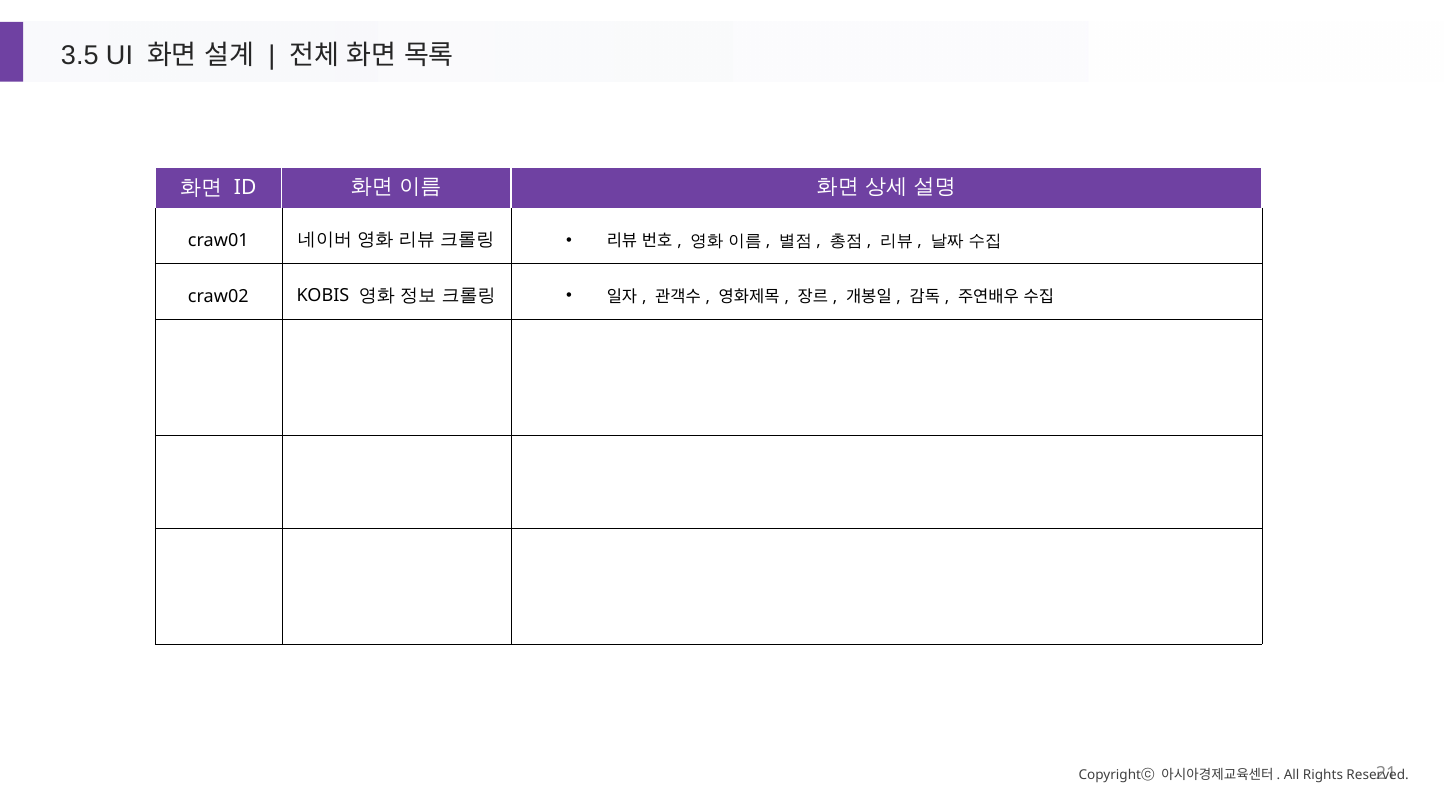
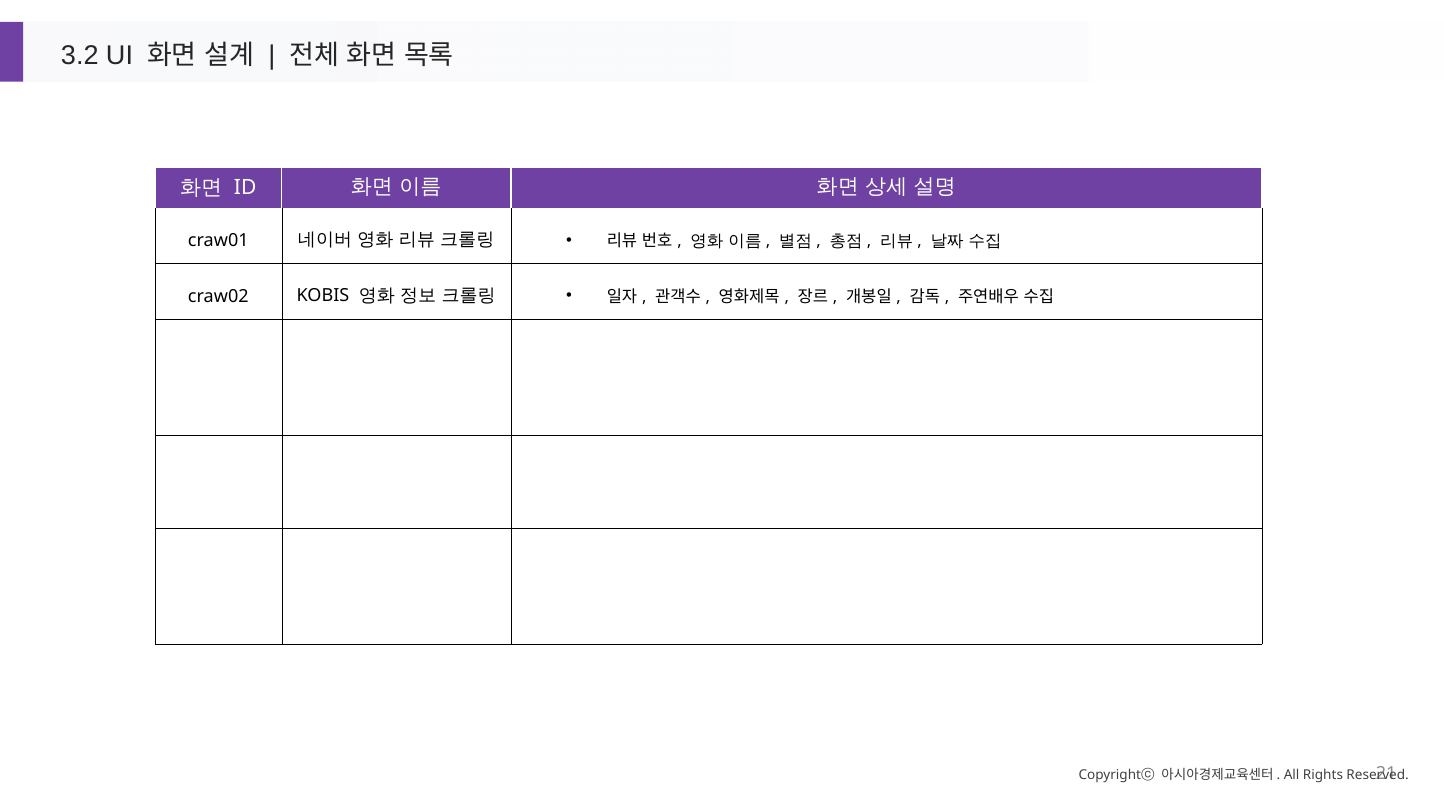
3.5: 3.5 -> 3.2
